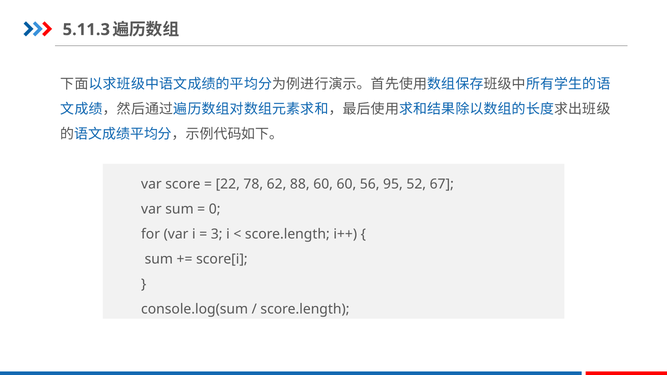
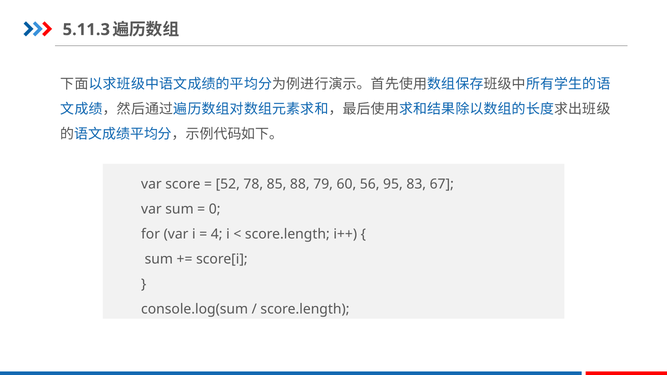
22: 22 -> 52
62: 62 -> 85
88 60: 60 -> 79
52: 52 -> 83
3: 3 -> 4
